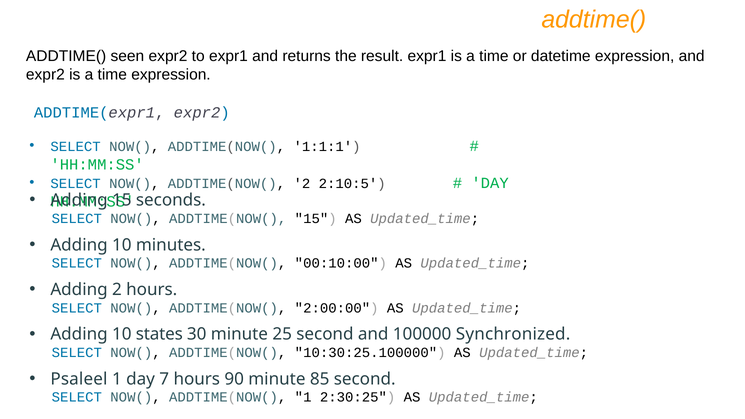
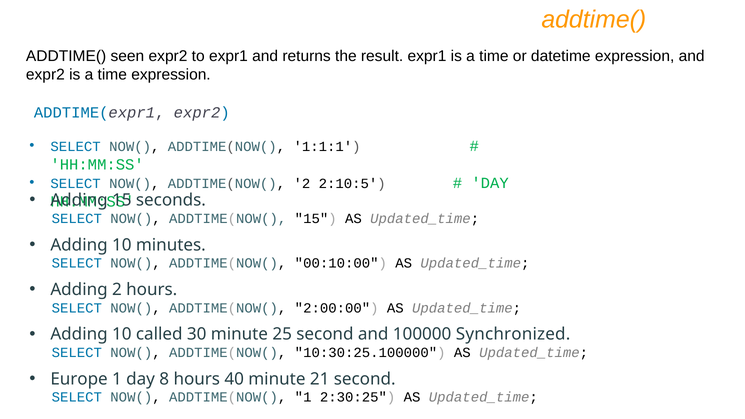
states: states -> called
Psaleel: Psaleel -> Europe
7: 7 -> 8
90: 90 -> 40
85: 85 -> 21
